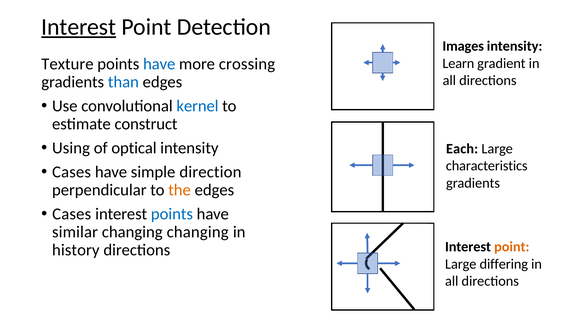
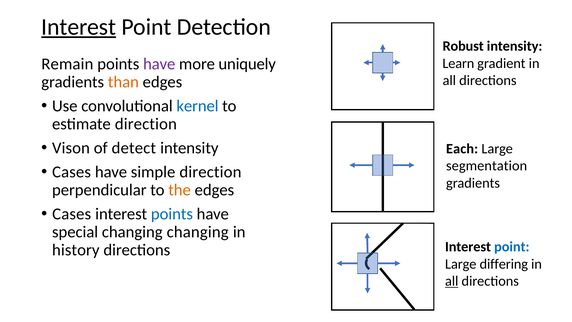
Images: Images -> Robust
Texture: Texture -> Remain
have at (159, 64) colour: blue -> purple
crossing: crossing -> uniquely
than colour: blue -> orange
estimate construct: construct -> direction
Using: Using -> Vison
optical: optical -> detect
characteristics: characteristics -> segmentation
similar: similar -> special
point at (512, 247) colour: orange -> blue
all at (452, 281) underline: none -> present
